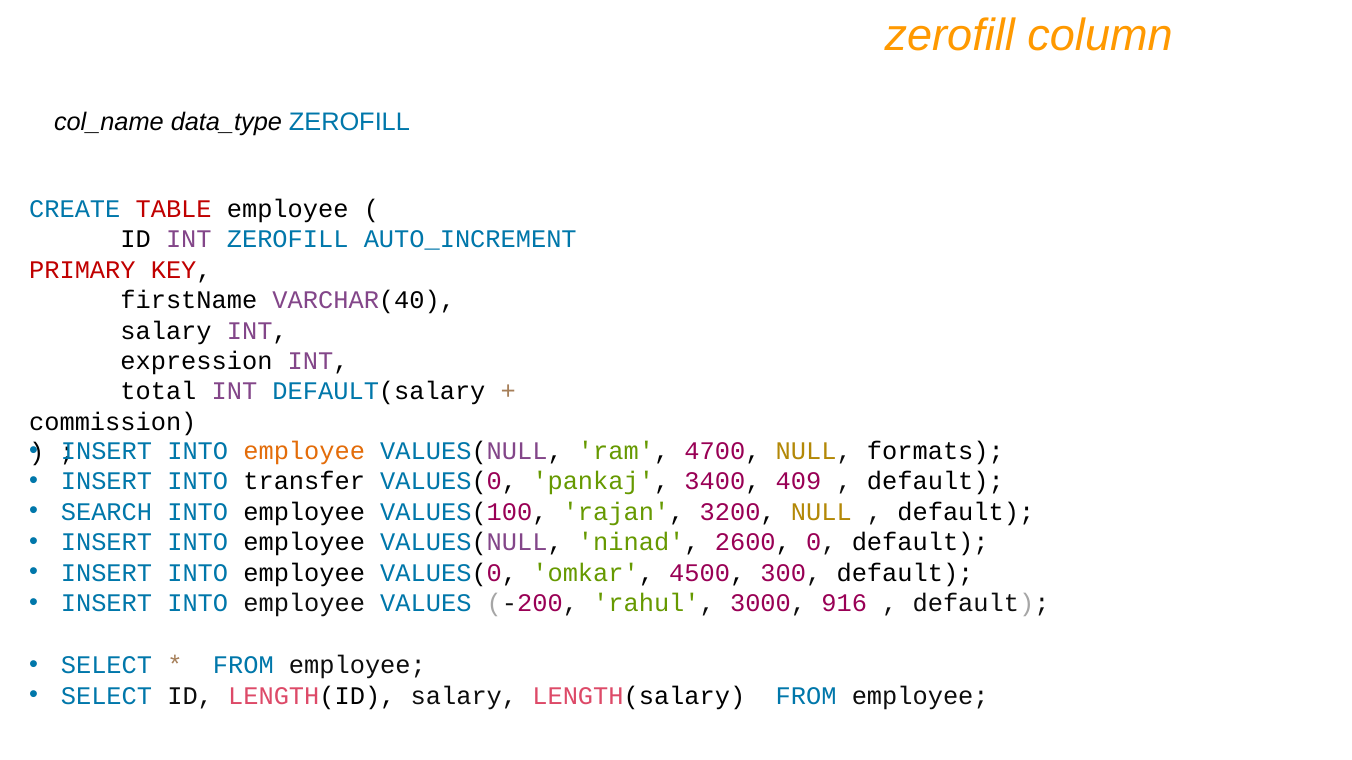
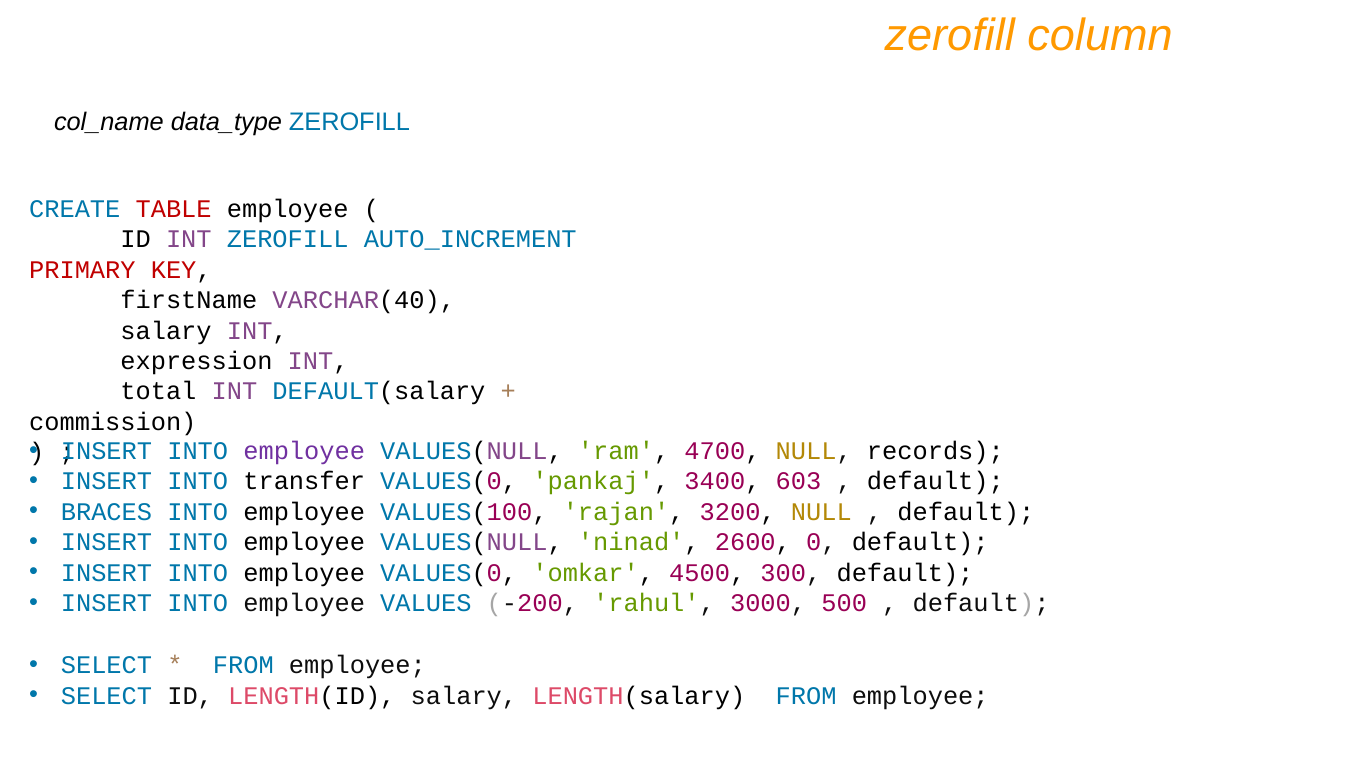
employee at (304, 451) colour: orange -> purple
formats: formats -> records
409: 409 -> 603
SEARCH: SEARCH -> BRACES
916: 916 -> 500
